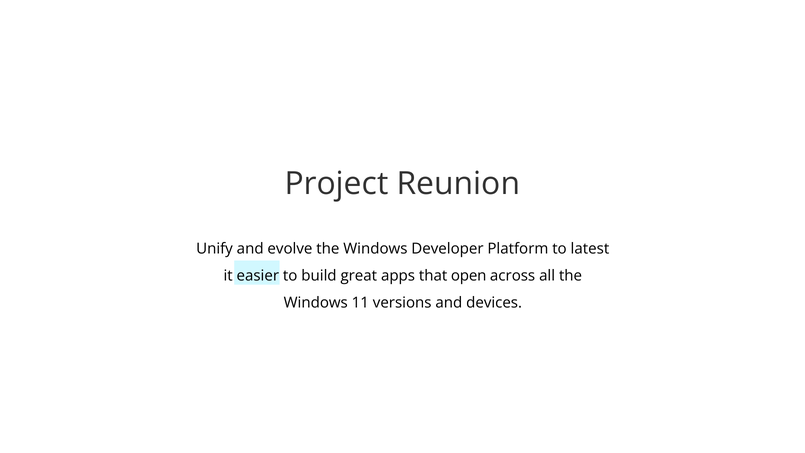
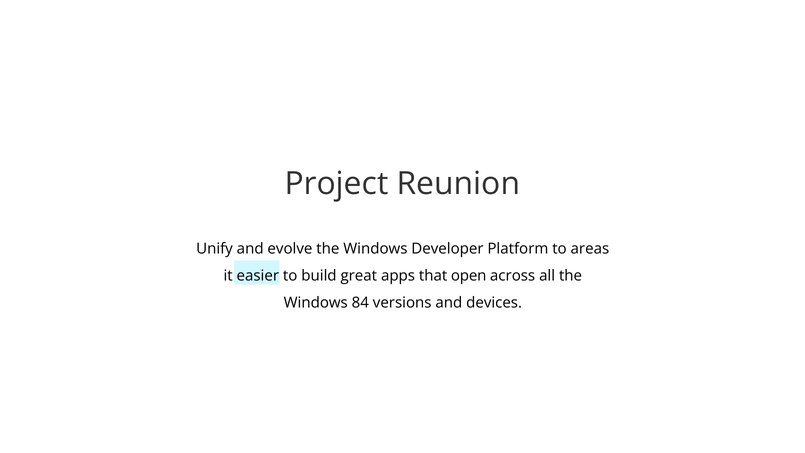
latest: latest -> areas
11: 11 -> 84
